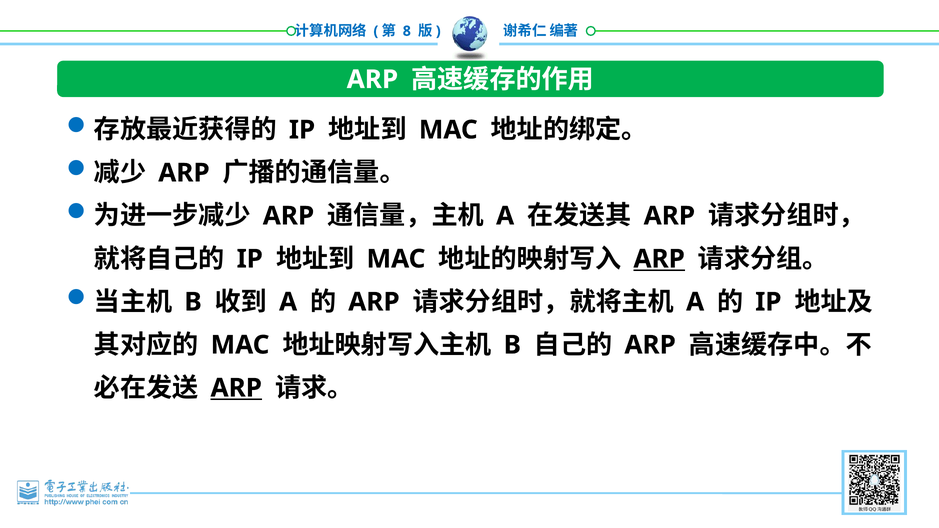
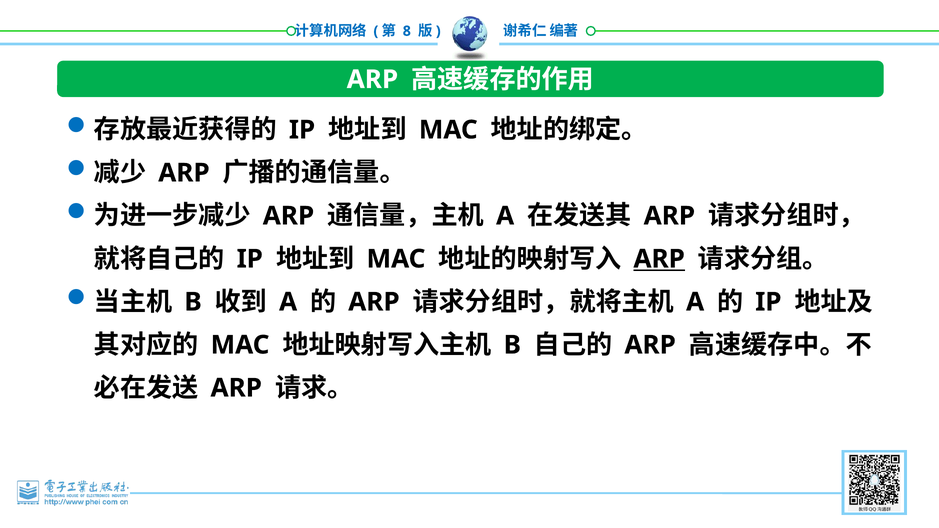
ARP at (236, 388) underline: present -> none
